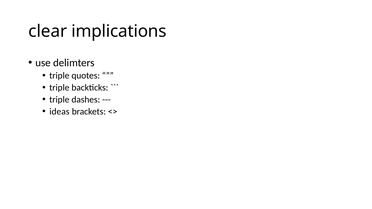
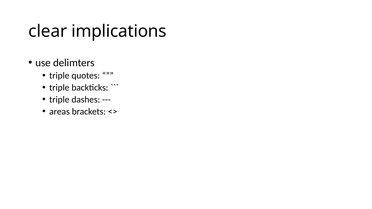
ideas: ideas -> areas
